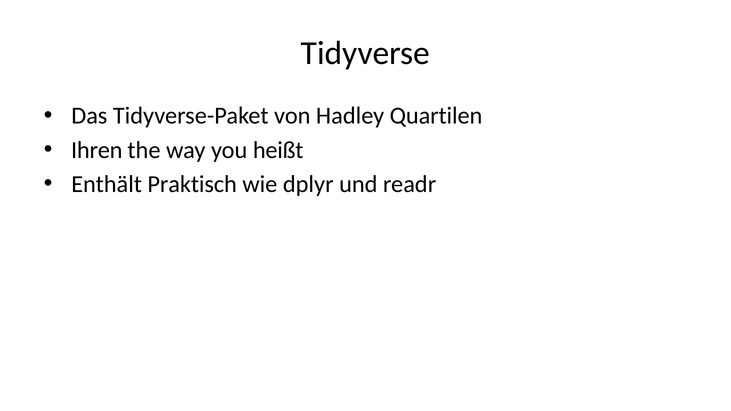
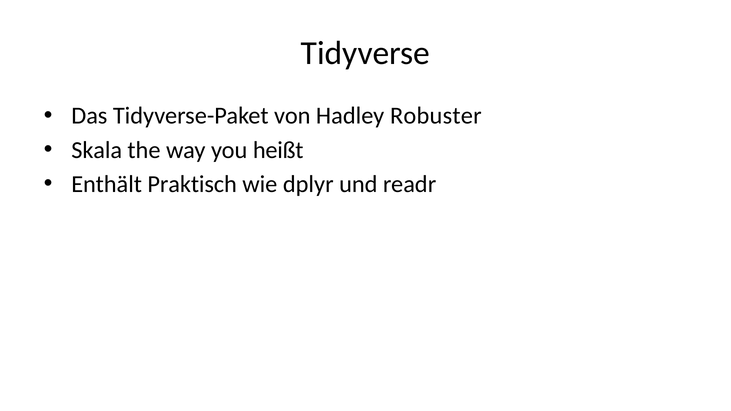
Quartilen: Quartilen -> Robuster
Ihren: Ihren -> Skala
